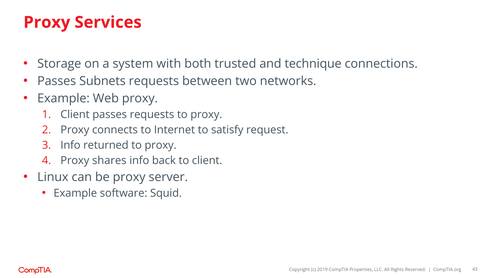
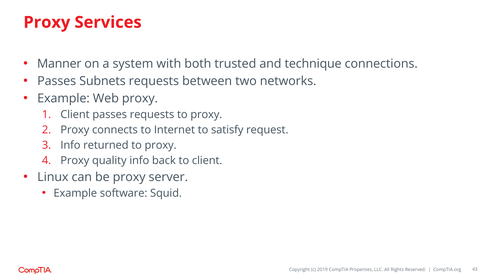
Storage: Storage -> Manner
shares: shares -> quality
